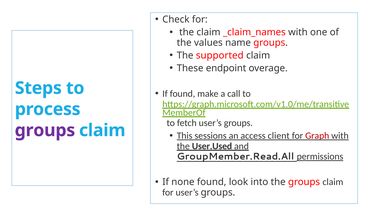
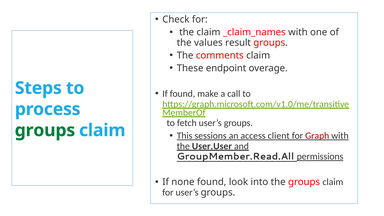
name: name -> result
supported: supported -> comments
groups at (45, 130) colour: purple -> green
User.Used: User.Used -> User.User
